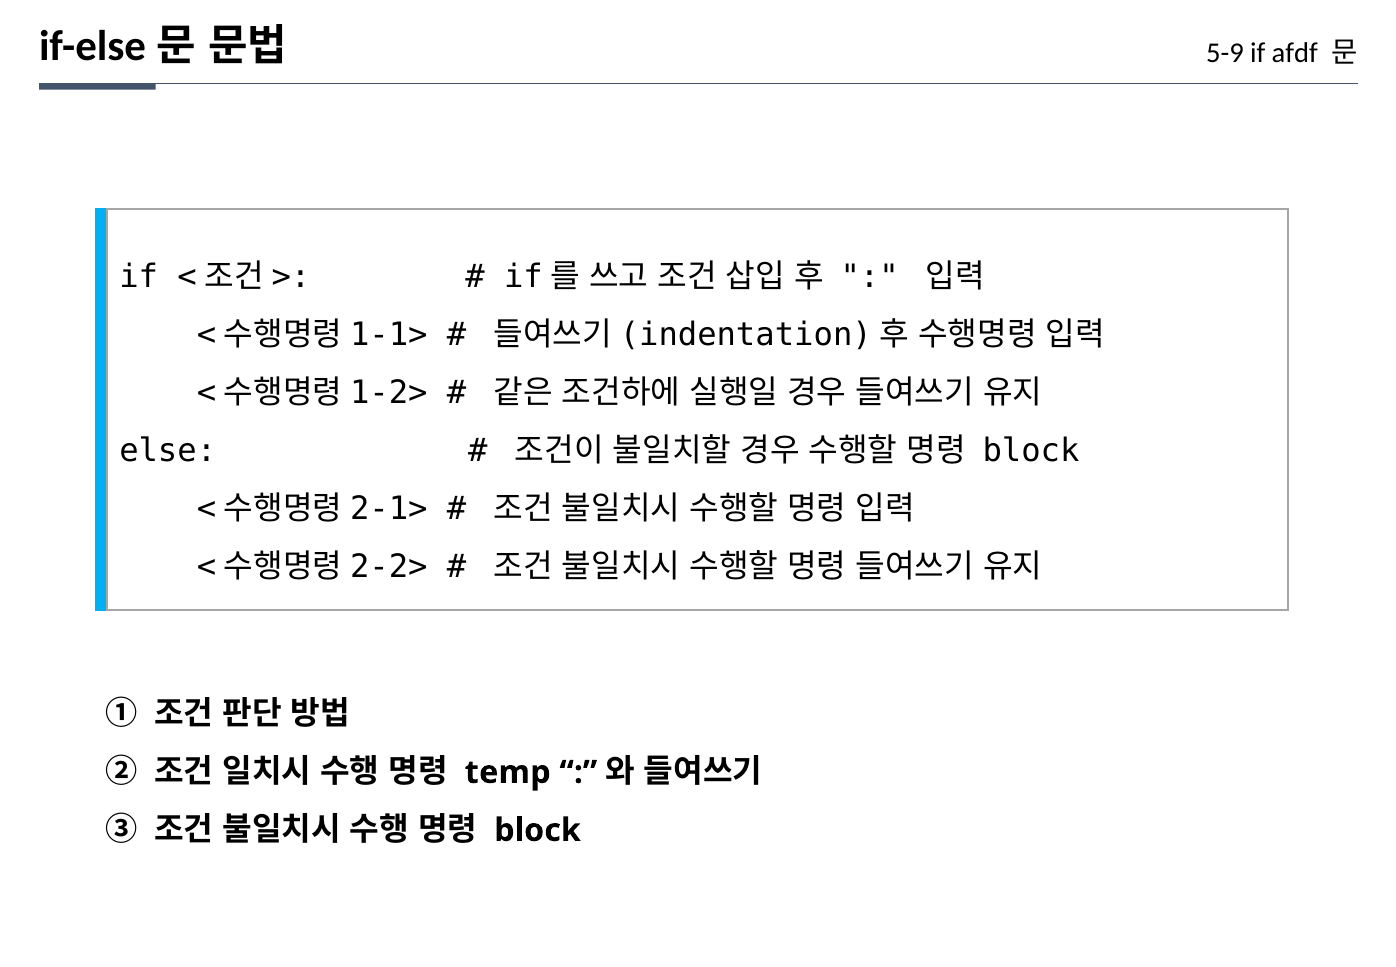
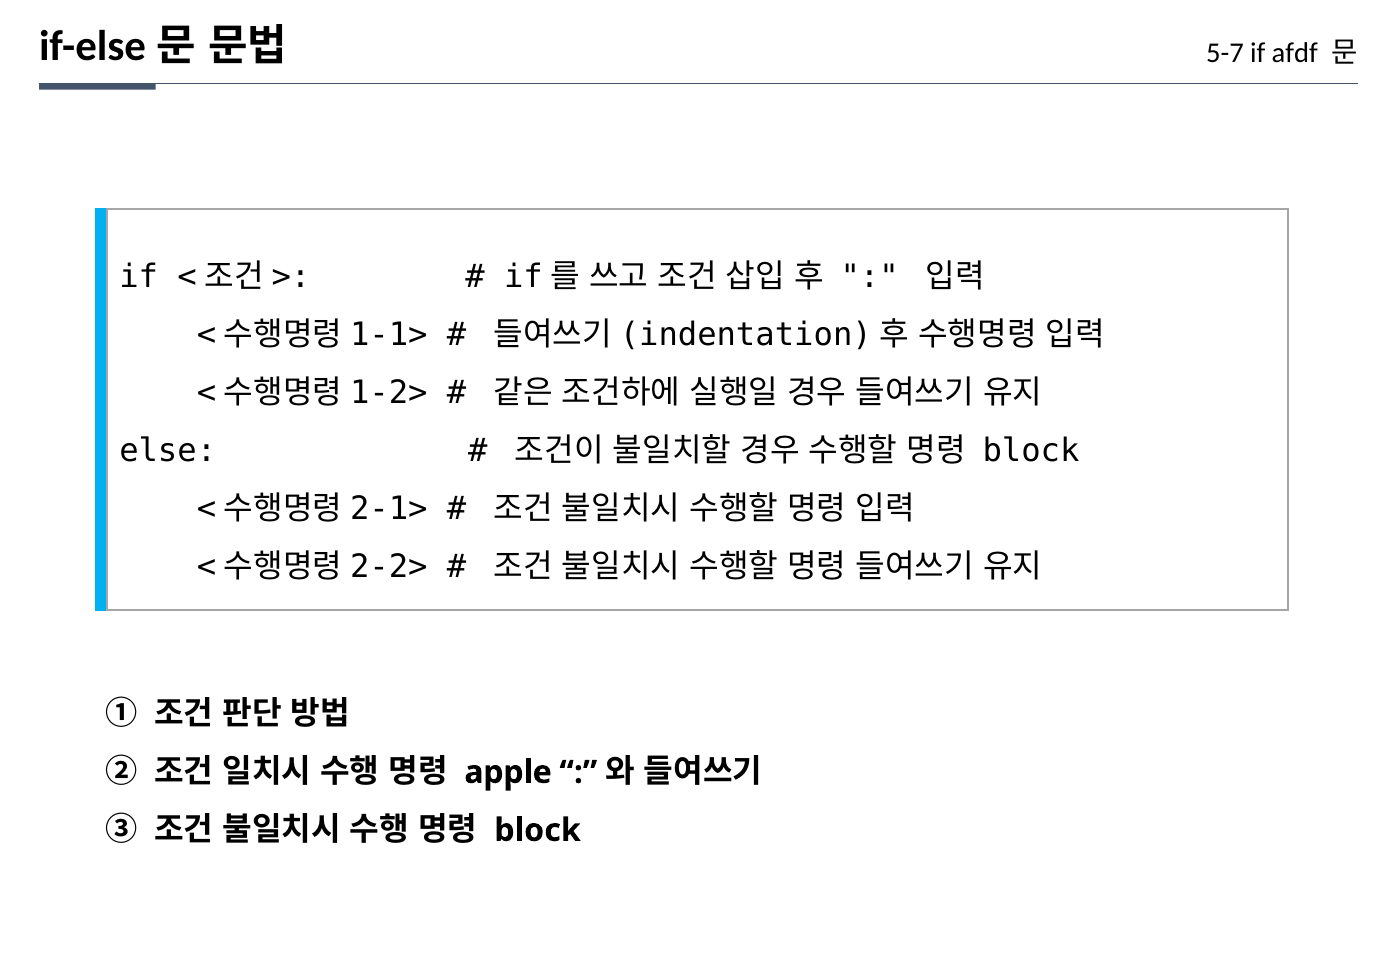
5-9: 5-9 -> 5-7
temp: temp -> apple
